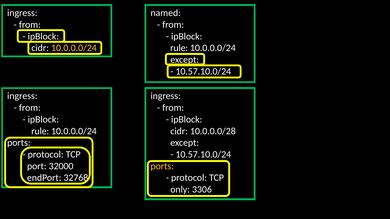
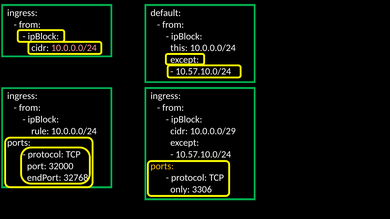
named: named -> default
10.0.0.0/24 at (74, 48) colour: yellow -> pink
rule at (179, 48): rule -> this
10.0.0.0/28: 10.0.0.0/28 -> 10.0.0.0/29
